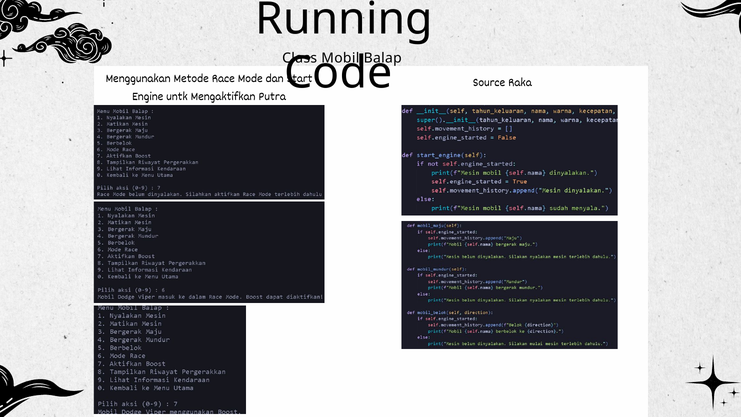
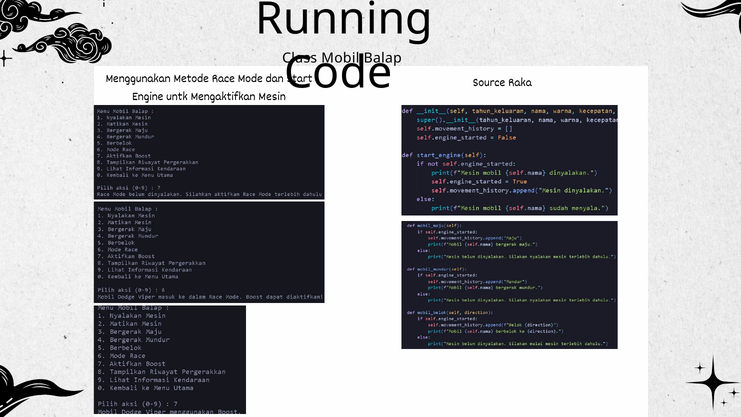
Putra: Putra -> Mesin
